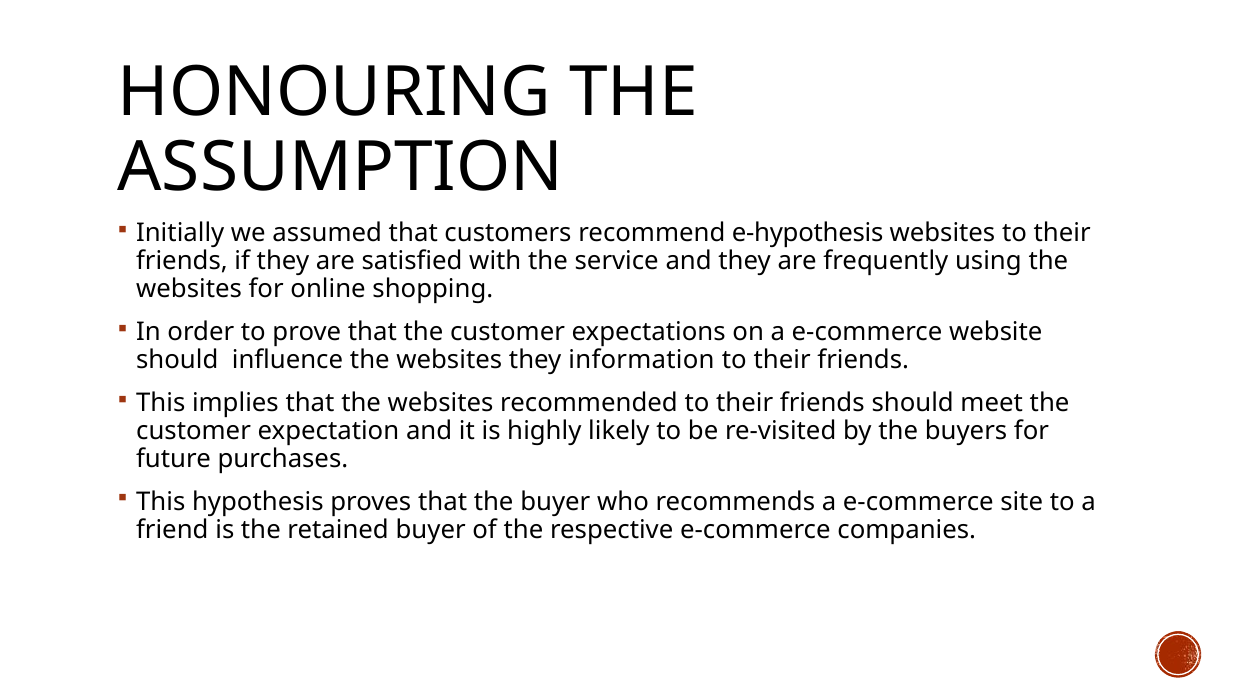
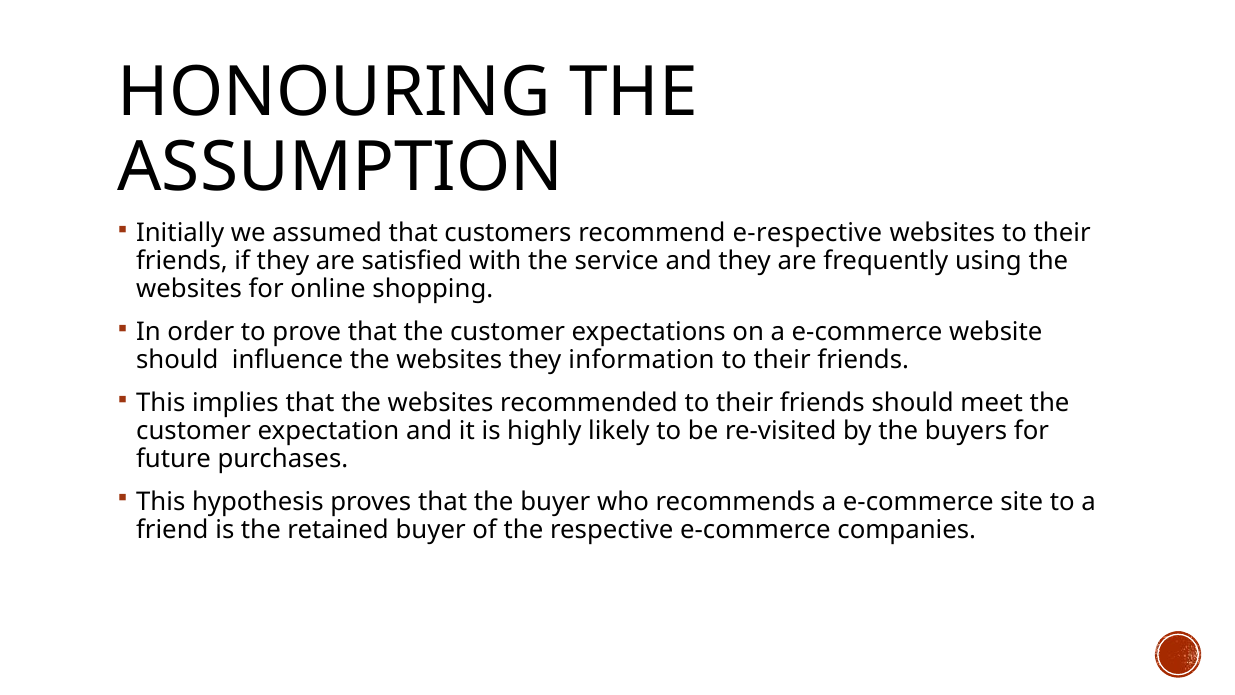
e-hypothesis: e-hypothesis -> e-respective
